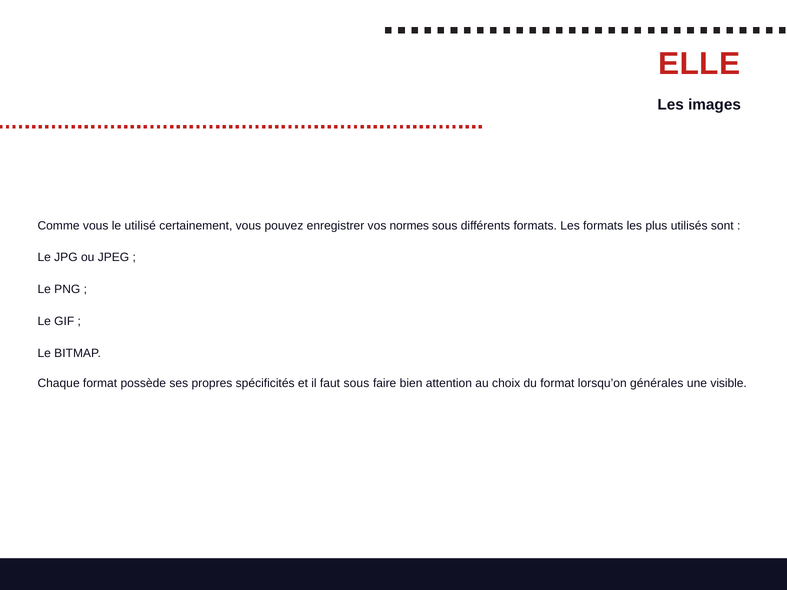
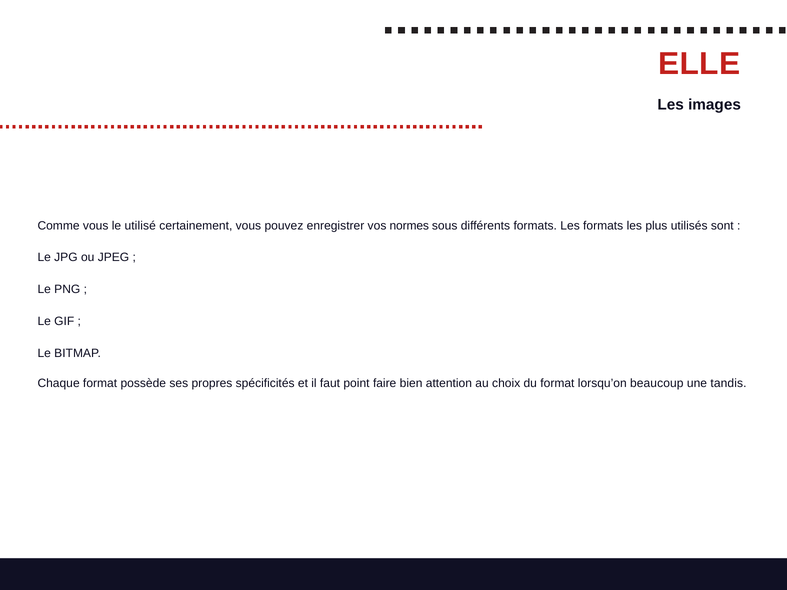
faut sous: sous -> point
générales: générales -> beaucoup
visible: visible -> tandis
